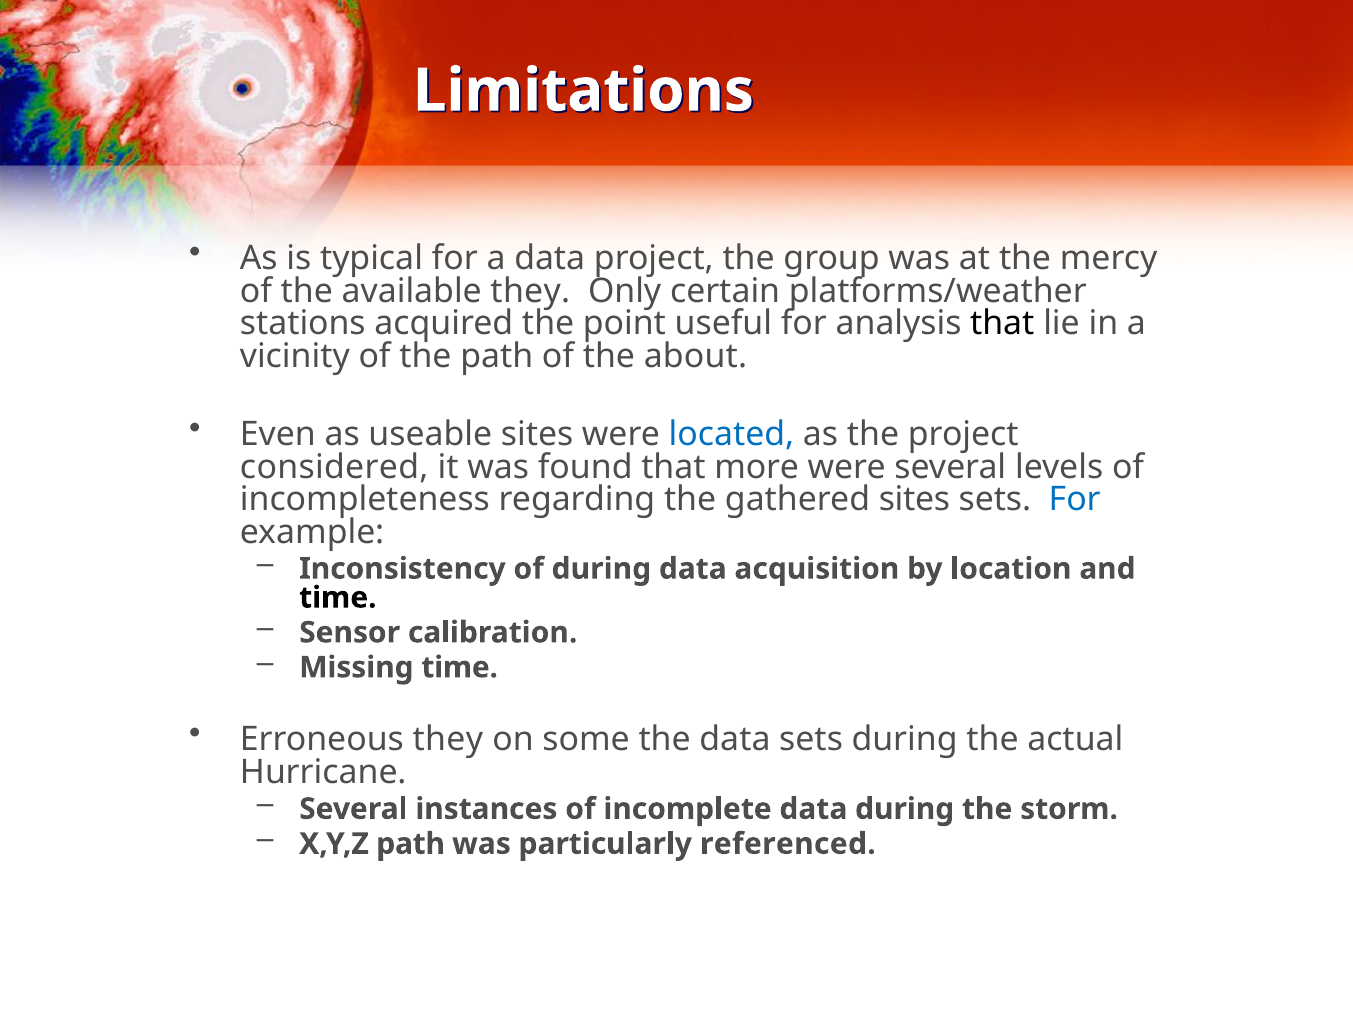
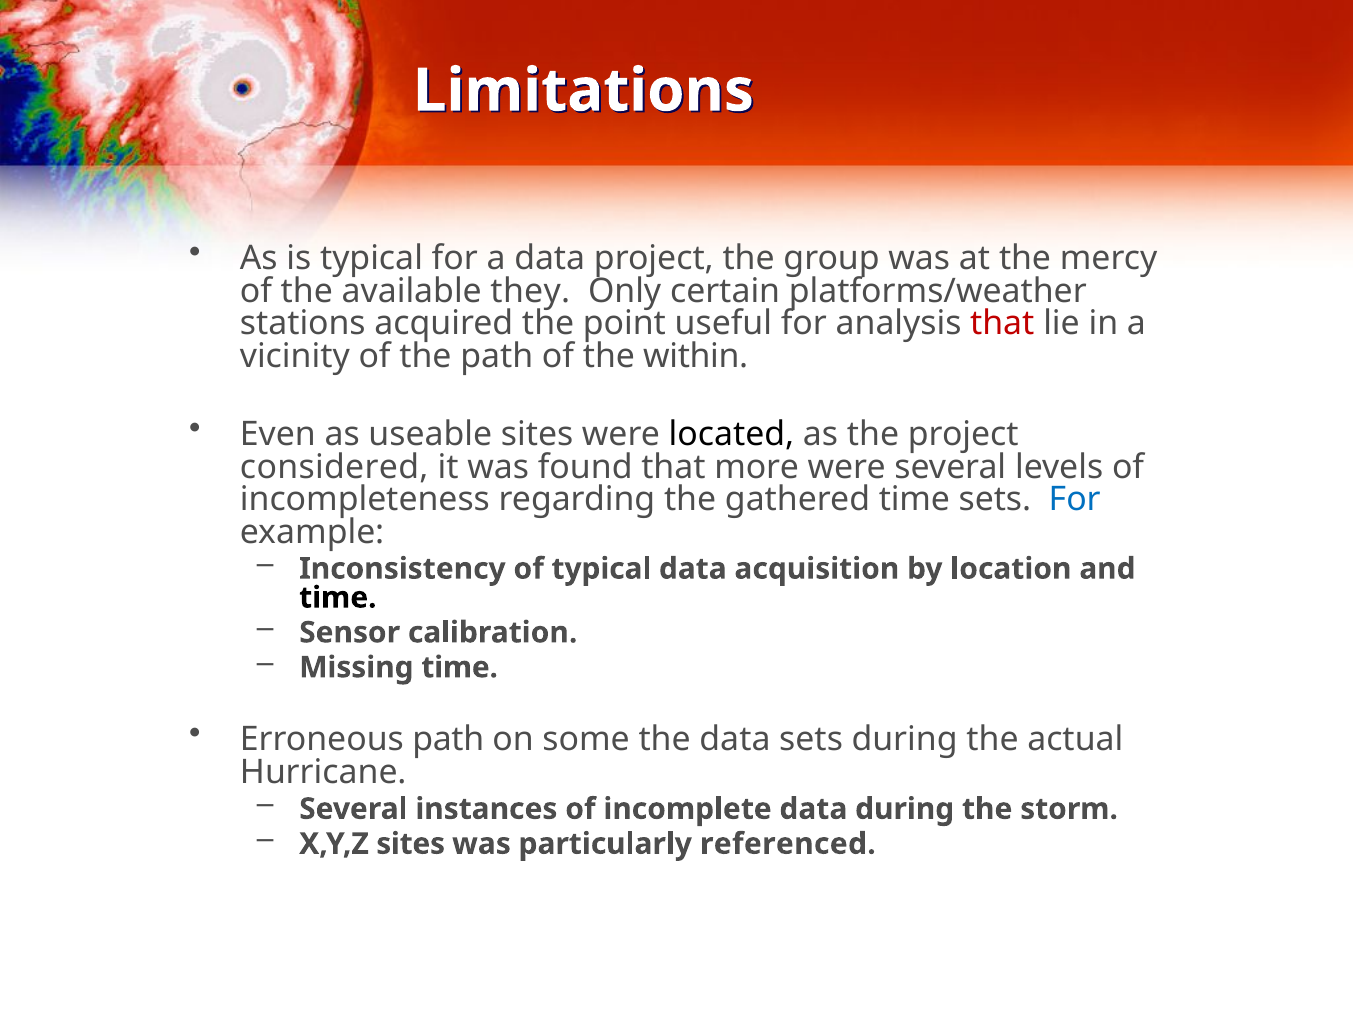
that at (1002, 323) colour: black -> red
about: about -> within
located colour: blue -> black
gathered sites: sites -> time
of during: during -> typical
Erroneous they: they -> path
X,Y,Z path: path -> sites
